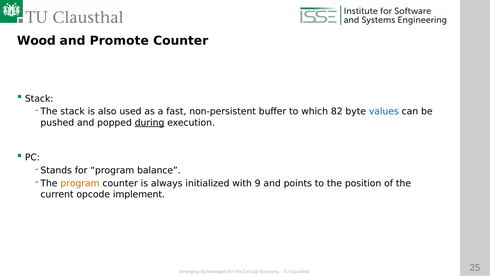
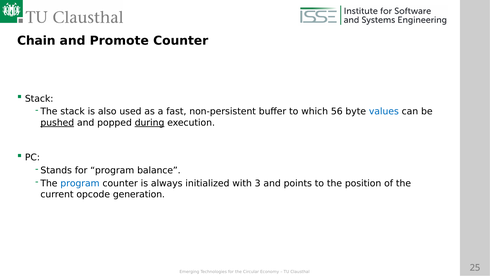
Wood: Wood -> Chain
82: 82 -> 56
pushed underline: none -> present
program at (80, 183) colour: orange -> blue
9: 9 -> 3
implement: implement -> generation
